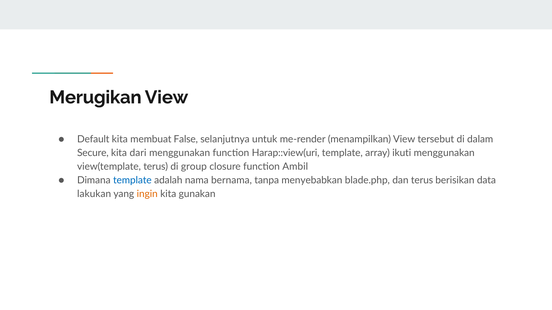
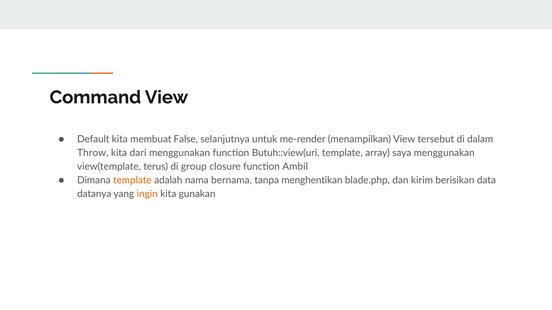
Merugikan: Merugikan -> Command
Secure: Secure -> Throw
Harap::view(uri: Harap::view(uri -> Butuh::view(uri
ikuti: ikuti -> saya
template at (132, 181) colour: blue -> orange
menyebabkan: menyebabkan -> menghentikan
dan terus: terus -> kirim
lakukan: lakukan -> datanya
